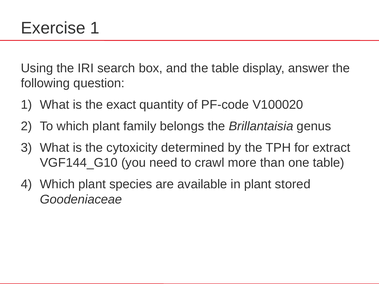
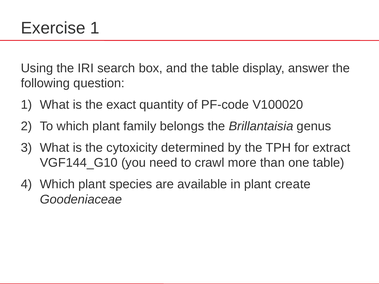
stored: stored -> create
